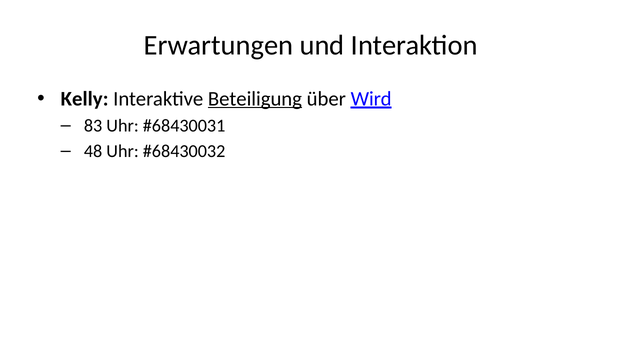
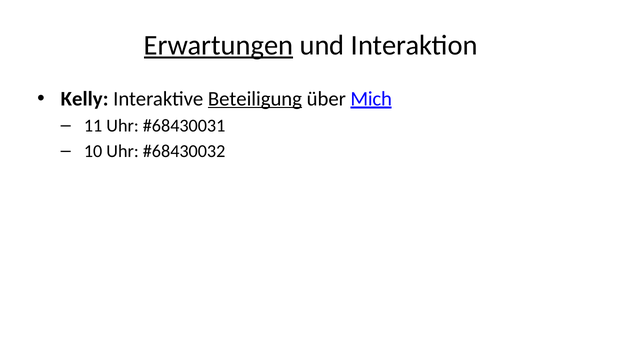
Erwartungen underline: none -> present
Wird: Wird -> Mich
83: 83 -> 11
48: 48 -> 10
